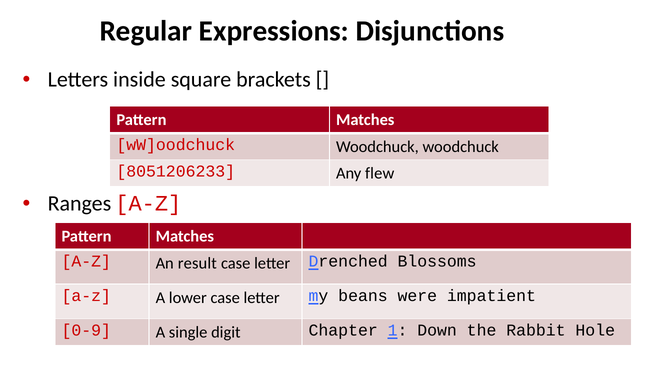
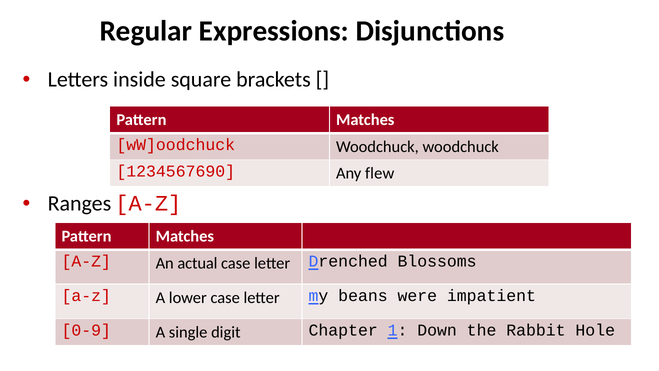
8051206233: 8051206233 -> 1234567690
result: result -> actual
